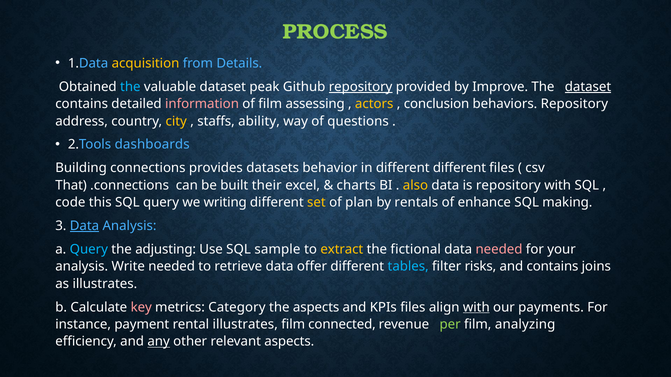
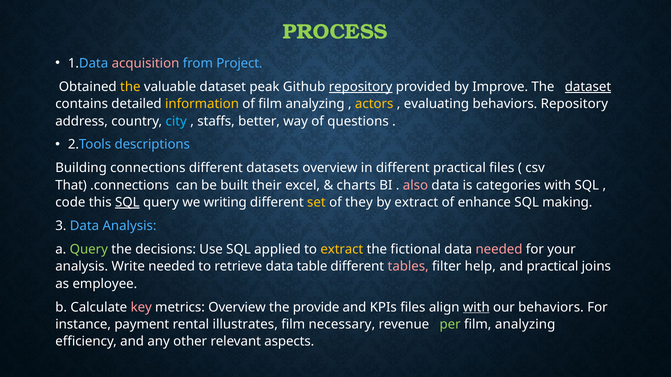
acquisition colour: yellow -> pink
Details: Details -> Project
the at (130, 87) colour: light blue -> yellow
information colour: pink -> yellow
of film assessing: assessing -> analyzing
conclusion: conclusion -> evaluating
city colour: yellow -> light blue
ability: ability -> better
dashboards: dashboards -> descriptions
connections provides: provides -> different
datasets behavior: behavior -> overview
different different: different -> practical
also colour: yellow -> pink
is repository: repository -> categories
SQL at (127, 203) underline: none -> present
plan: plan -> they
by rentals: rentals -> extract
Data at (84, 226) underline: present -> none
Query at (89, 250) colour: light blue -> light green
adjusting: adjusting -> decisions
sample: sample -> applied
offer: offer -> table
tables colour: light blue -> pink
risks: risks -> help
and contains: contains -> practical
as illustrates: illustrates -> employee
metrics Category: Category -> Overview
the aspects: aspects -> provide
our payments: payments -> behaviors
connected: connected -> necessary
any underline: present -> none
